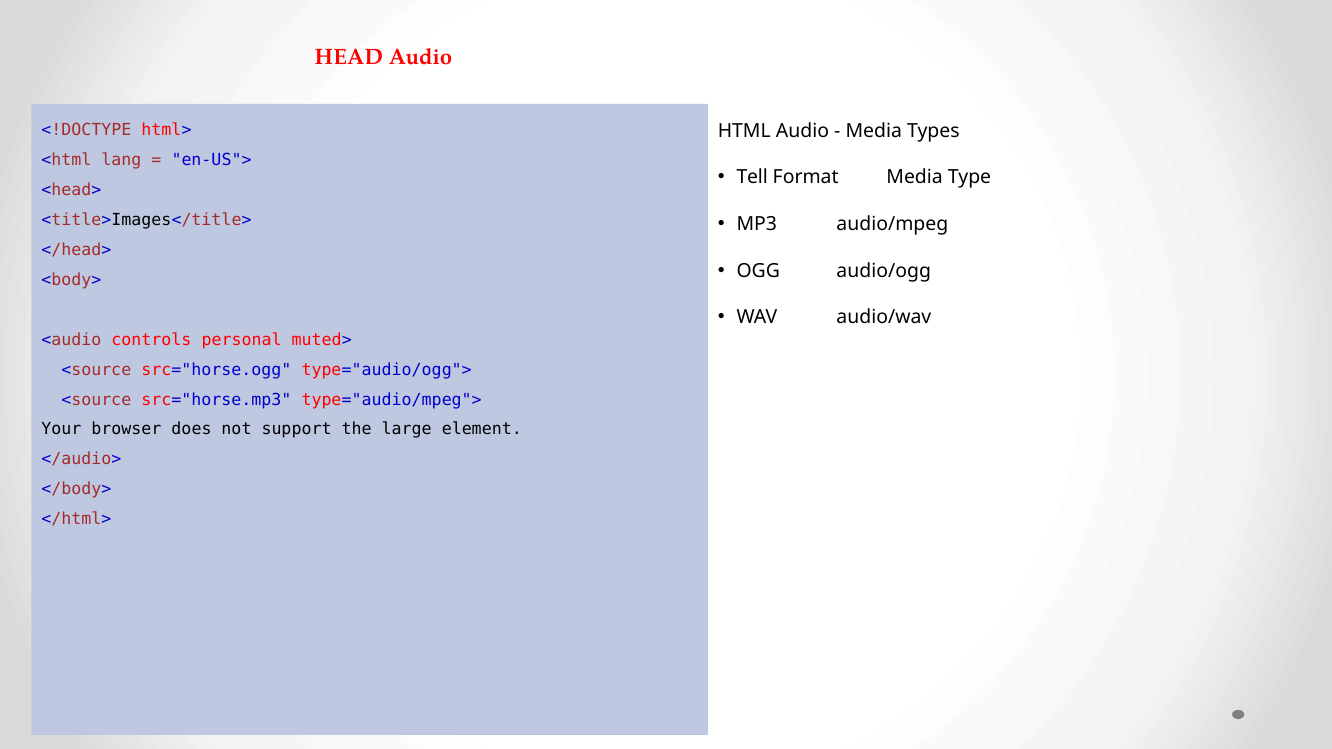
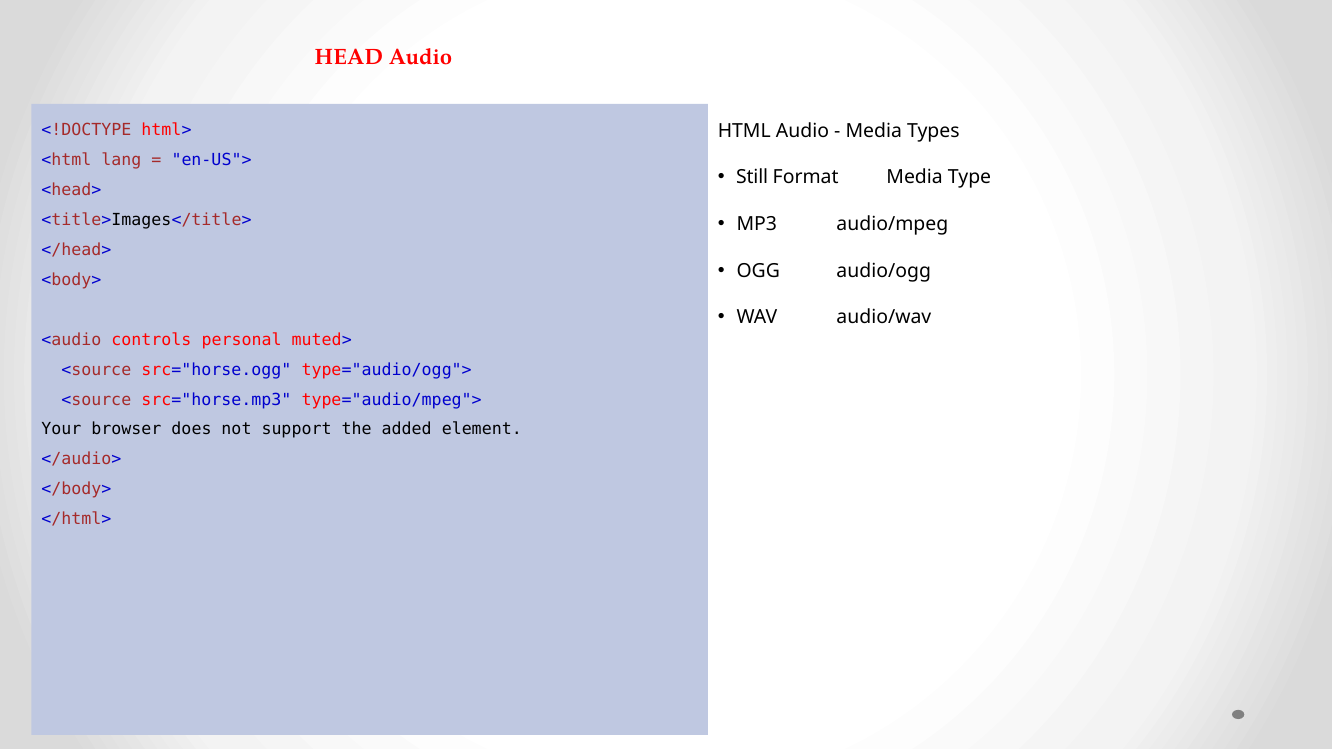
Tell: Tell -> Still
large: large -> added
